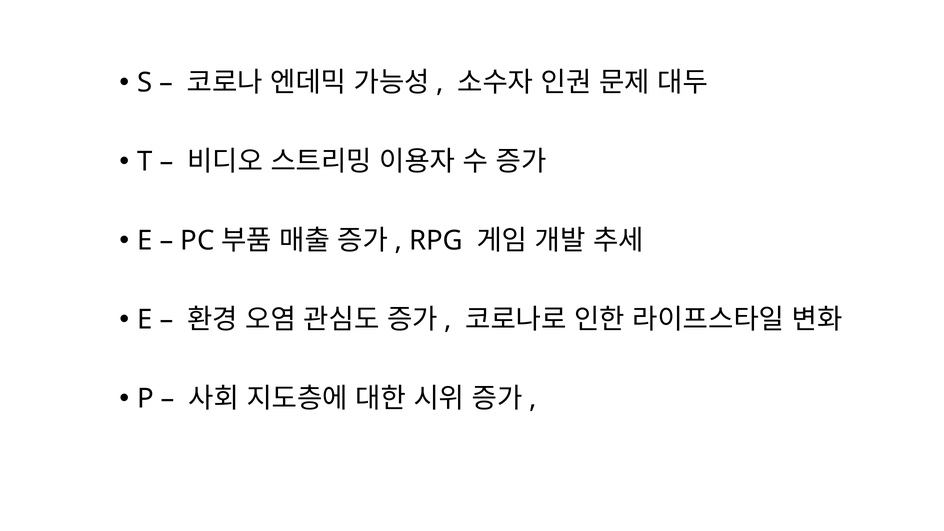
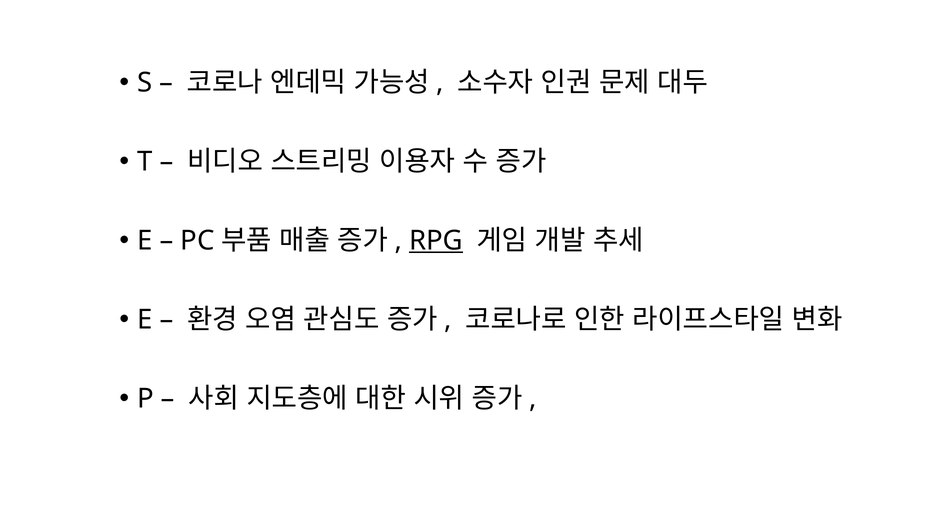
RPG underline: none -> present
